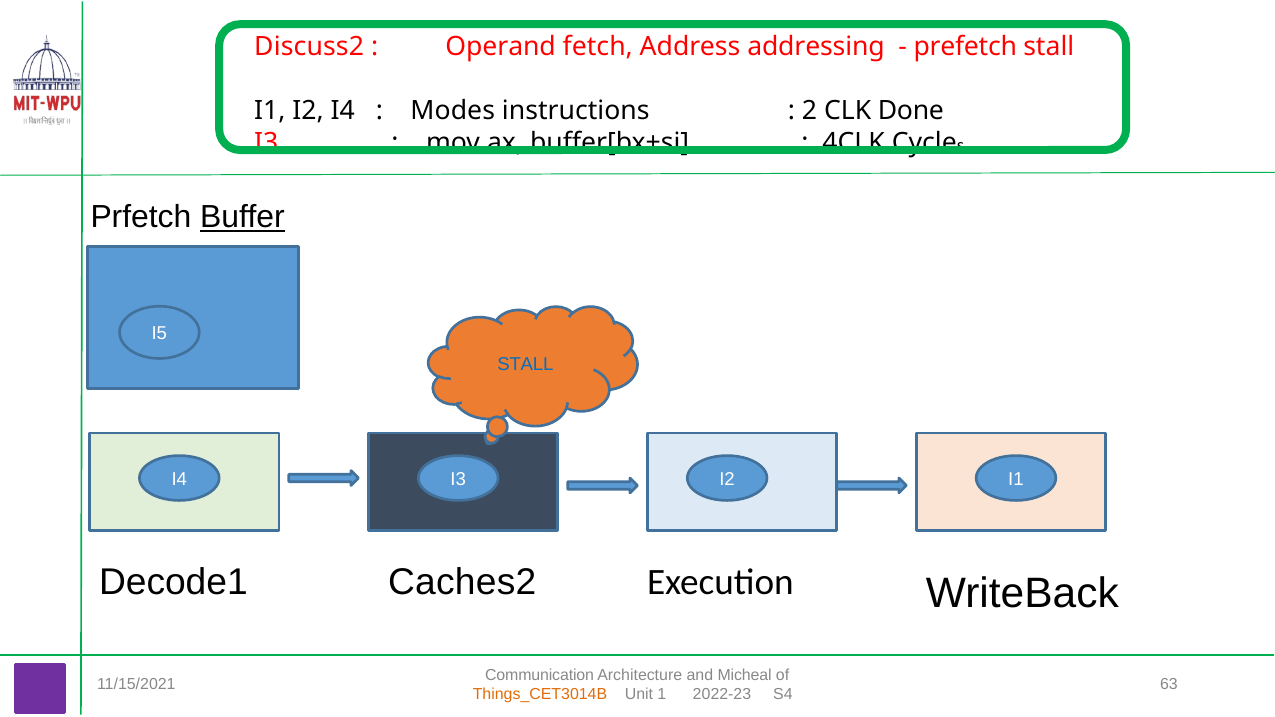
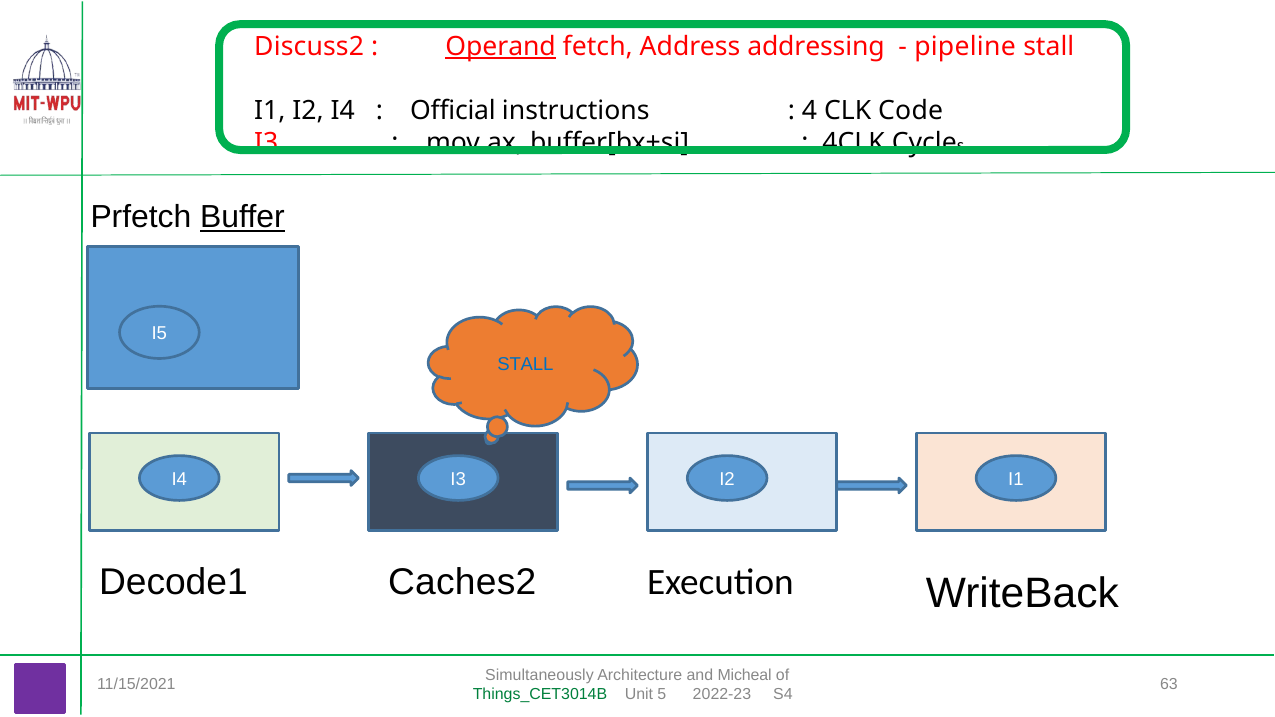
Operand underline: none -> present
prefetch: prefetch -> pipeline
Modes: Modes -> Official
2: 2 -> 4
Done: Done -> Code
Communication: Communication -> Simultaneously
Things_CET3014B colour: orange -> green
1: 1 -> 5
